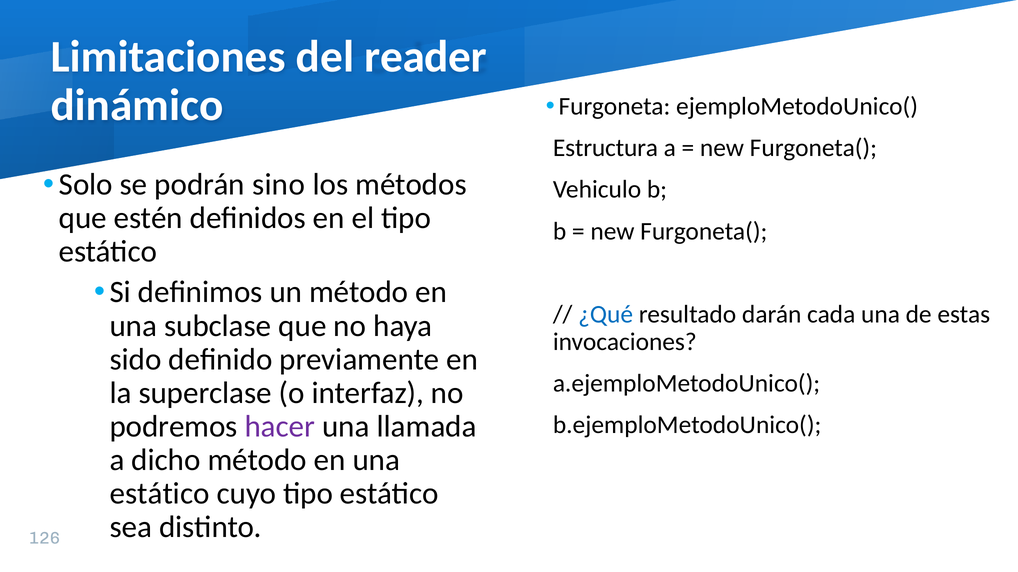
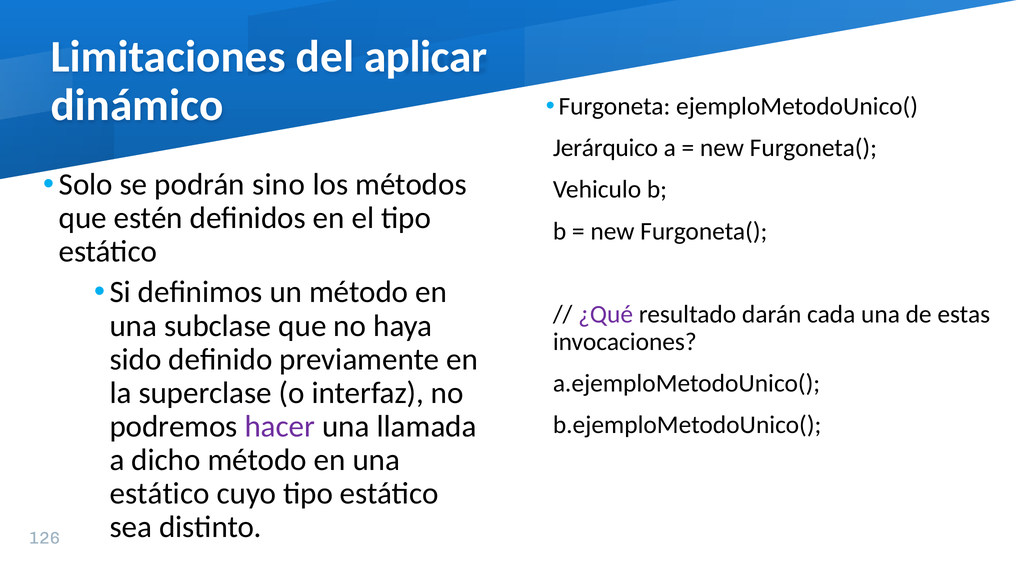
reader: reader -> aplicar
Estructura: Estructura -> Jerárquico
¿Qué colour: blue -> purple
